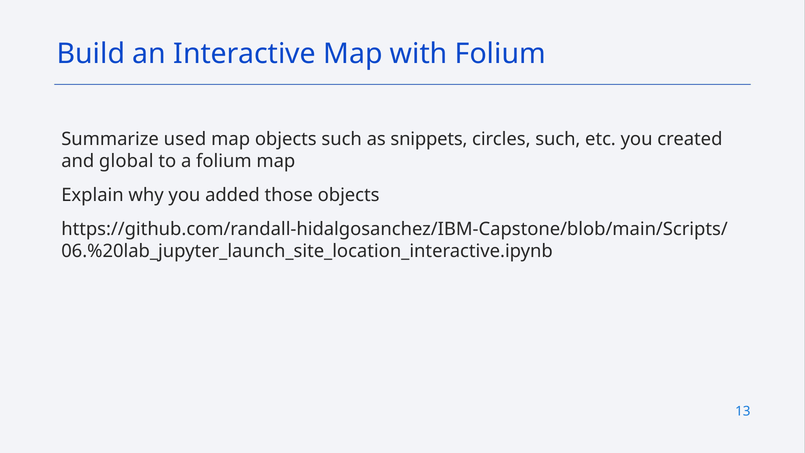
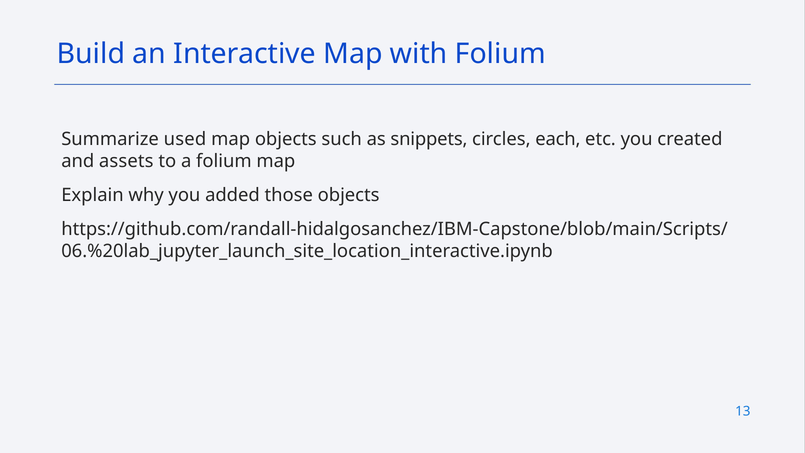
circles such: such -> each
global: global -> assets
